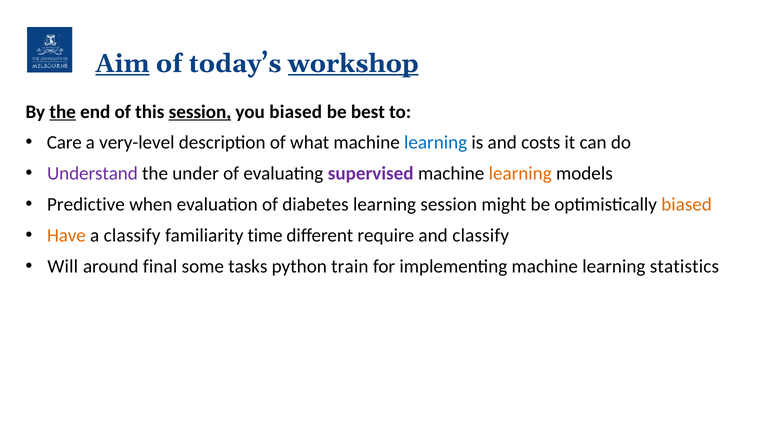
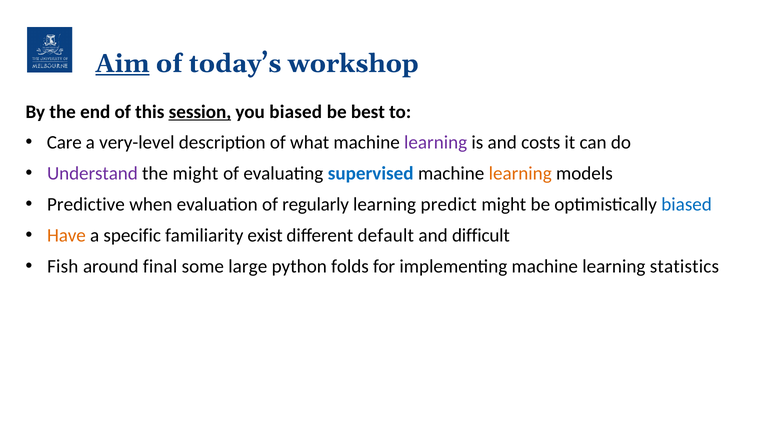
workshop underline: present -> none
the at (63, 112) underline: present -> none
learning at (436, 143) colour: blue -> purple
the under: under -> might
supervised colour: purple -> blue
diabetes: diabetes -> regularly
learning session: session -> predict
biased at (687, 204) colour: orange -> blue
a classify: classify -> specific
time: time -> exist
require: require -> default
and classify: classify -> difficult
Will: Will -> Fish
tasks: tasks -> large
train: train -> folds
